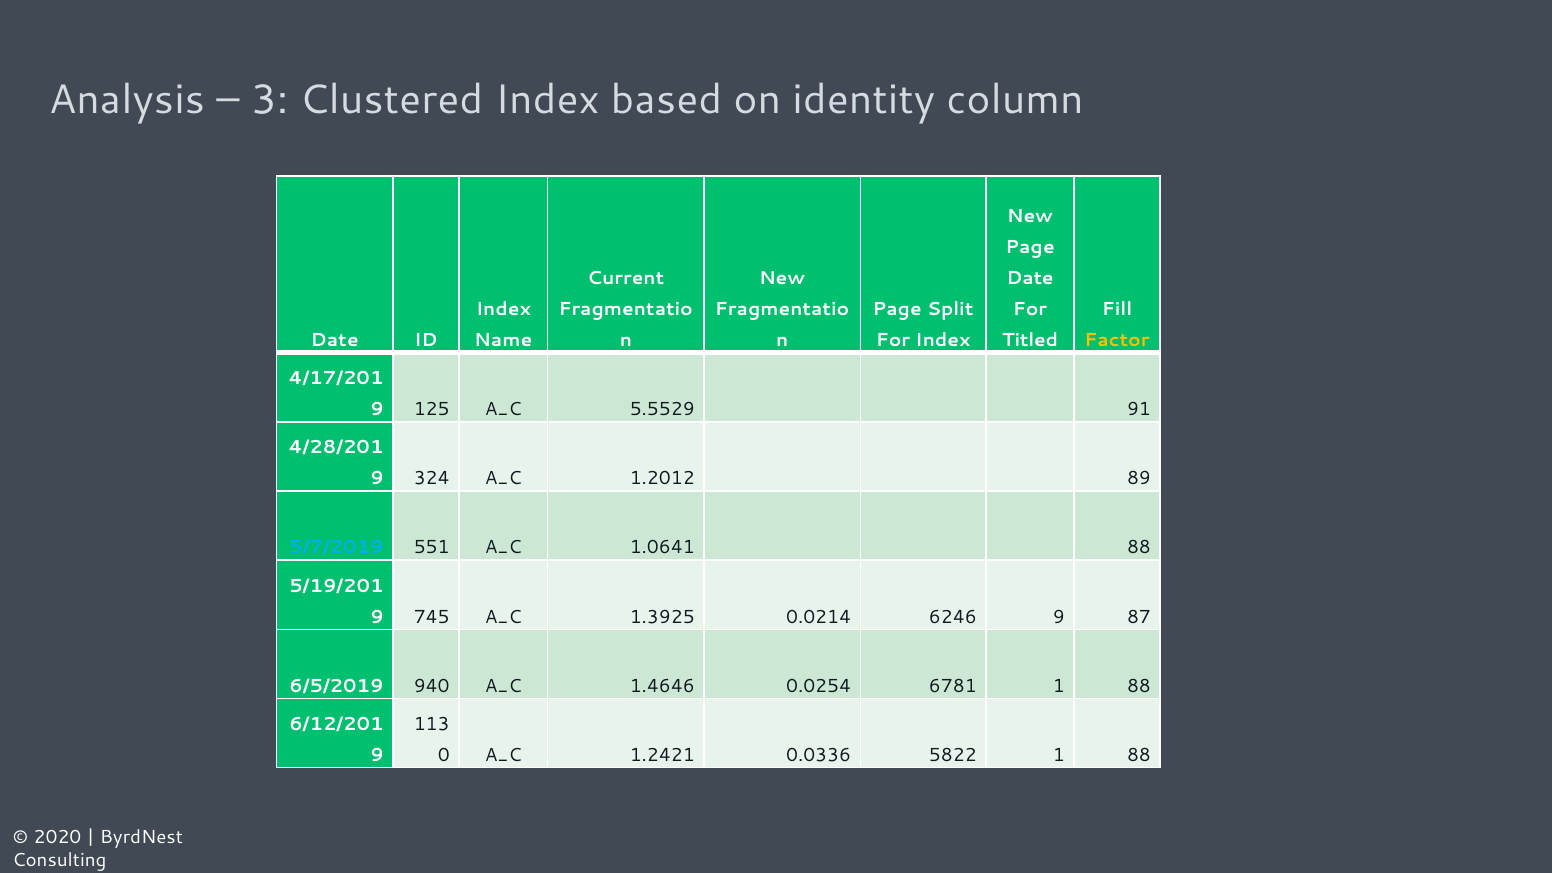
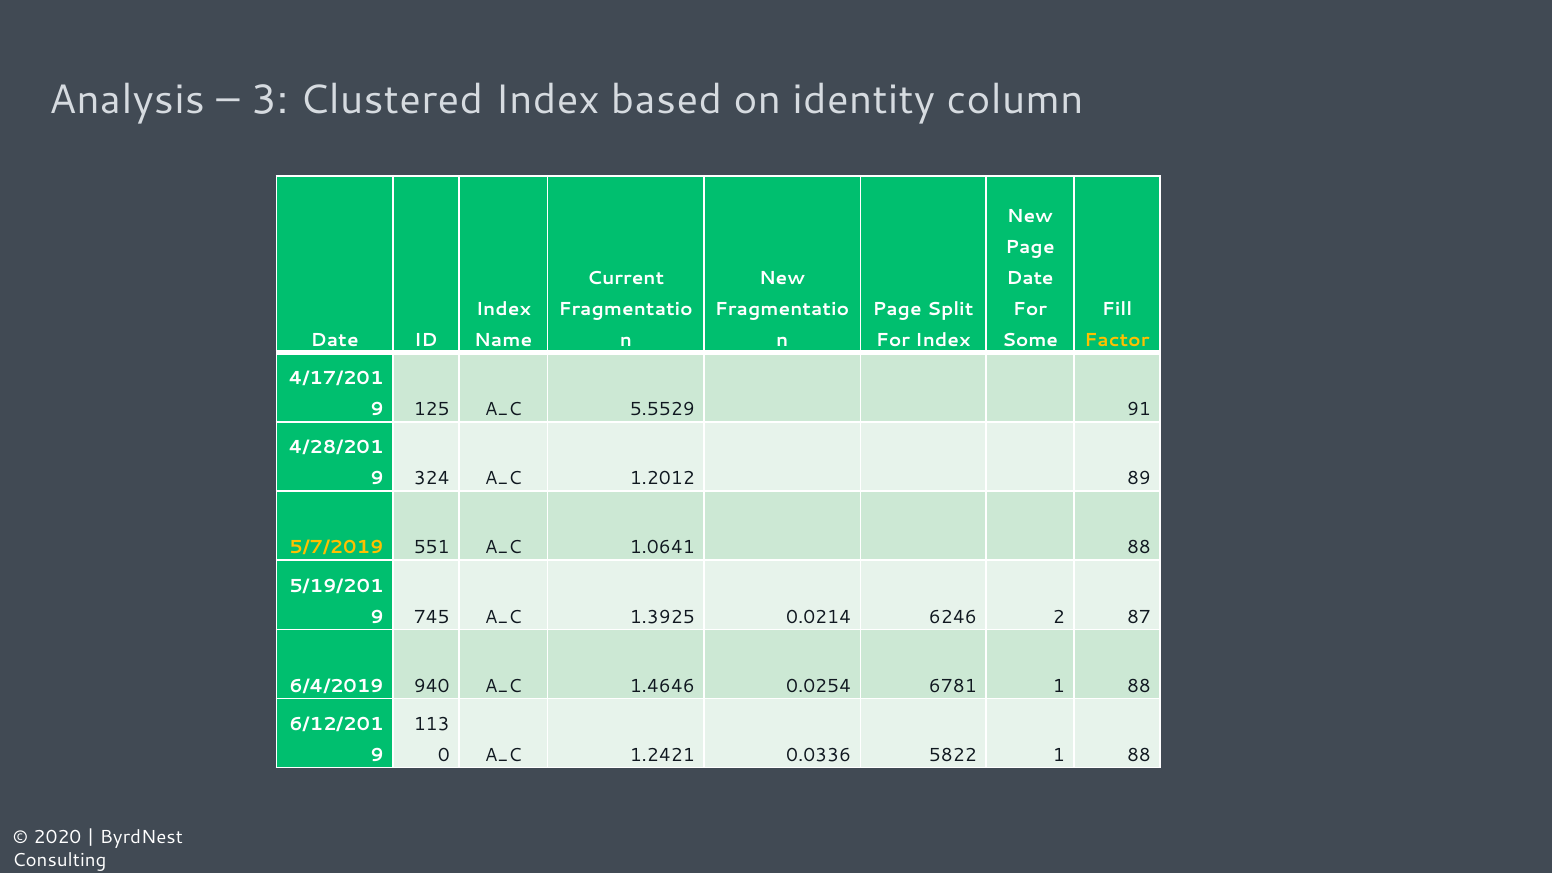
Titled: Titled -> Some
5/7/2019 colour: light blue -> yellow
6246 9: 9 -> 2
6/5/2019: 6/5/2019 -> 6/4/2019
